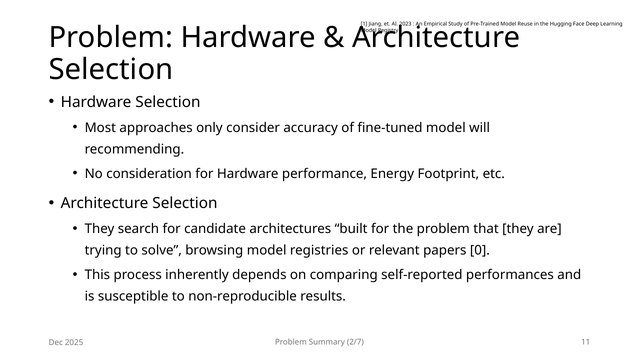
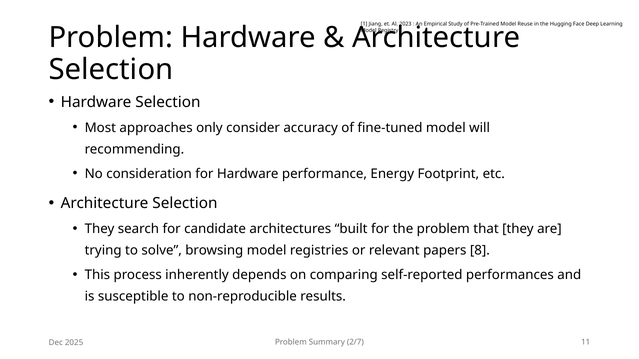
0: 0 -> 8
